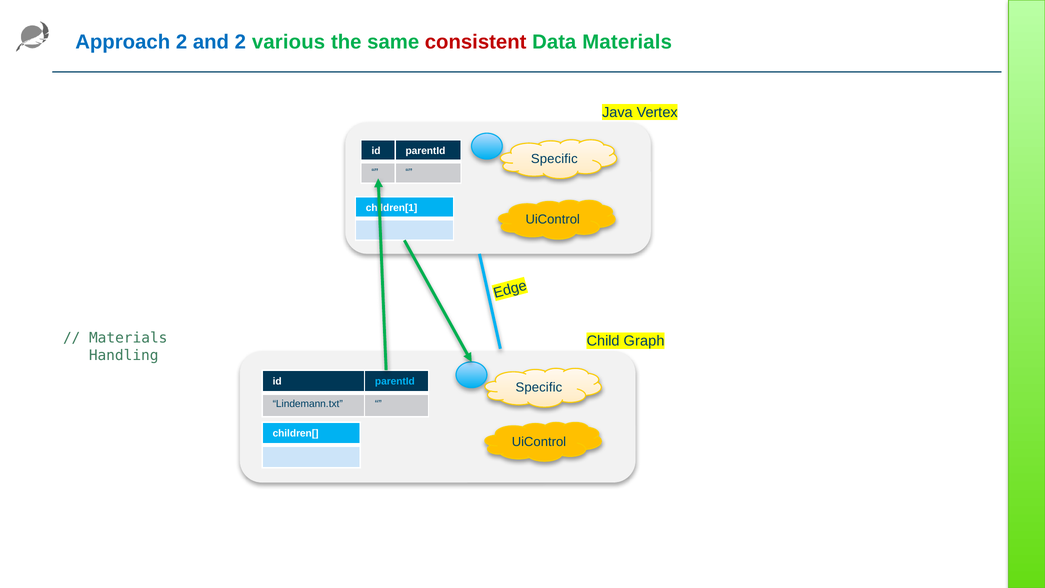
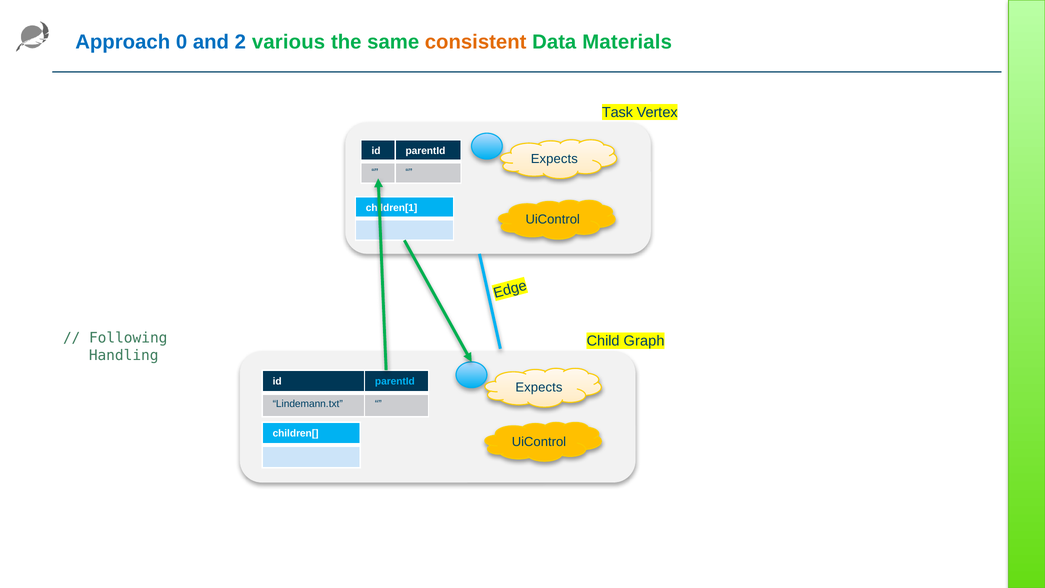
Approach 2: 2 -> 0
consistent colour: red -> orange
Java: Java -> Task
Specific at (554, 159): Specific -> Expects
Materials at (128, 338): Materials -> Following
Specific at (539, 388): Specific -> Expects
